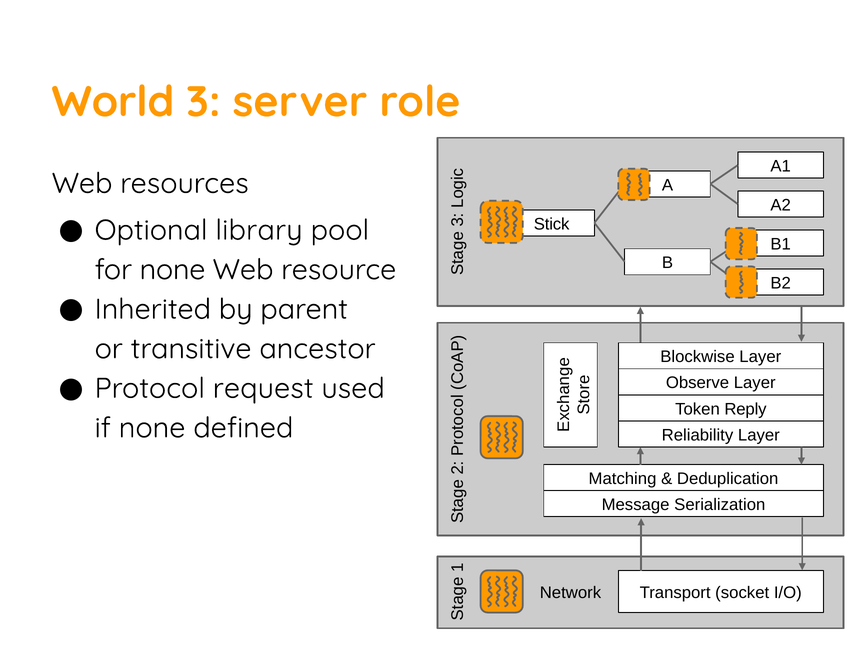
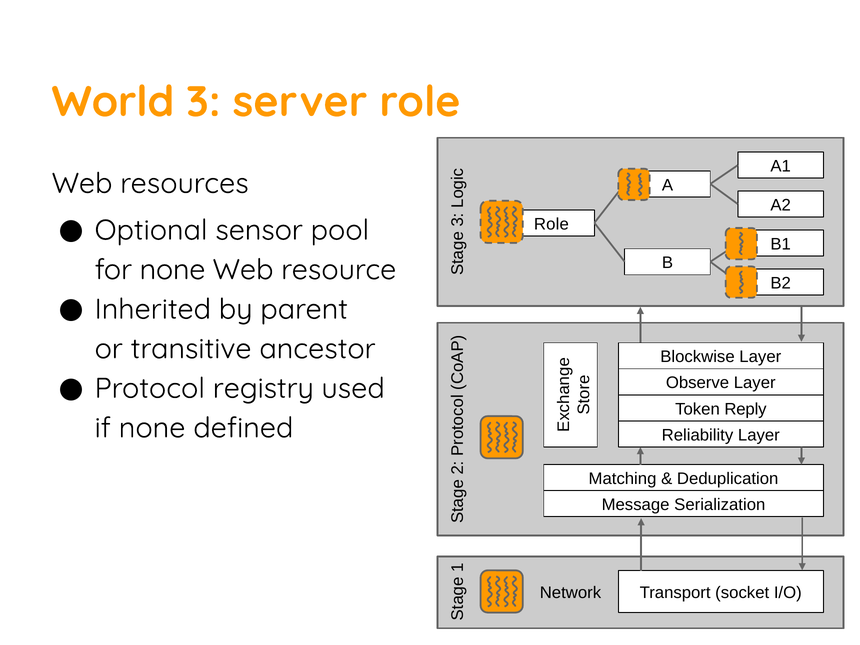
Stick at (552, 224): Stick -> Role
library: library -> sensor
request: request -> registry
